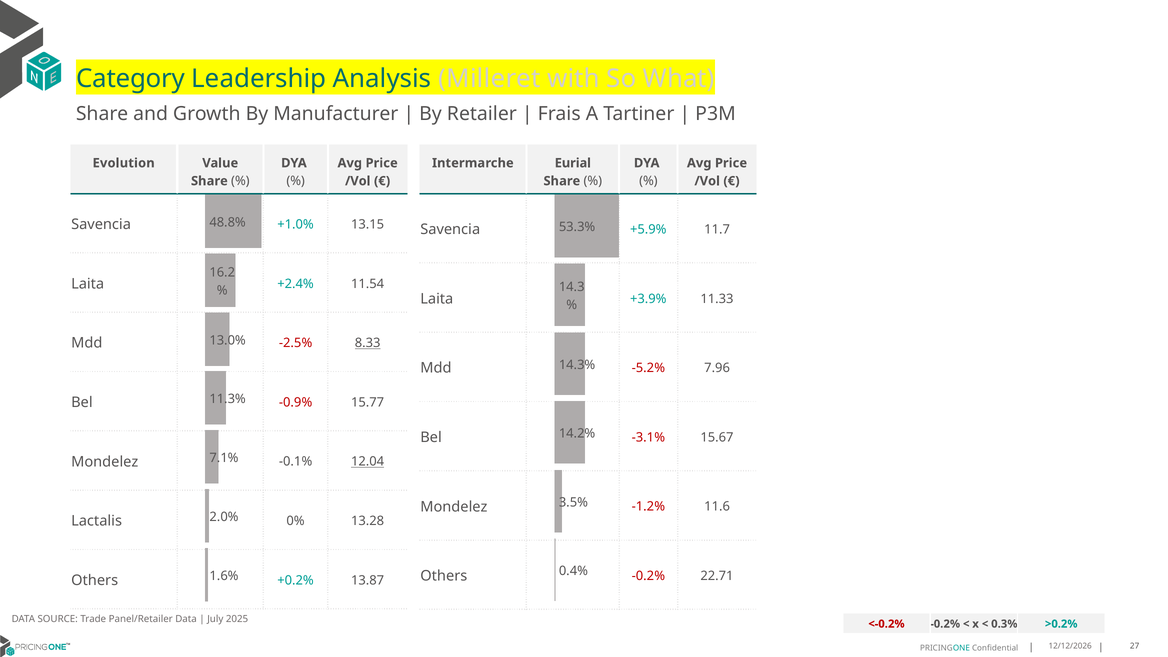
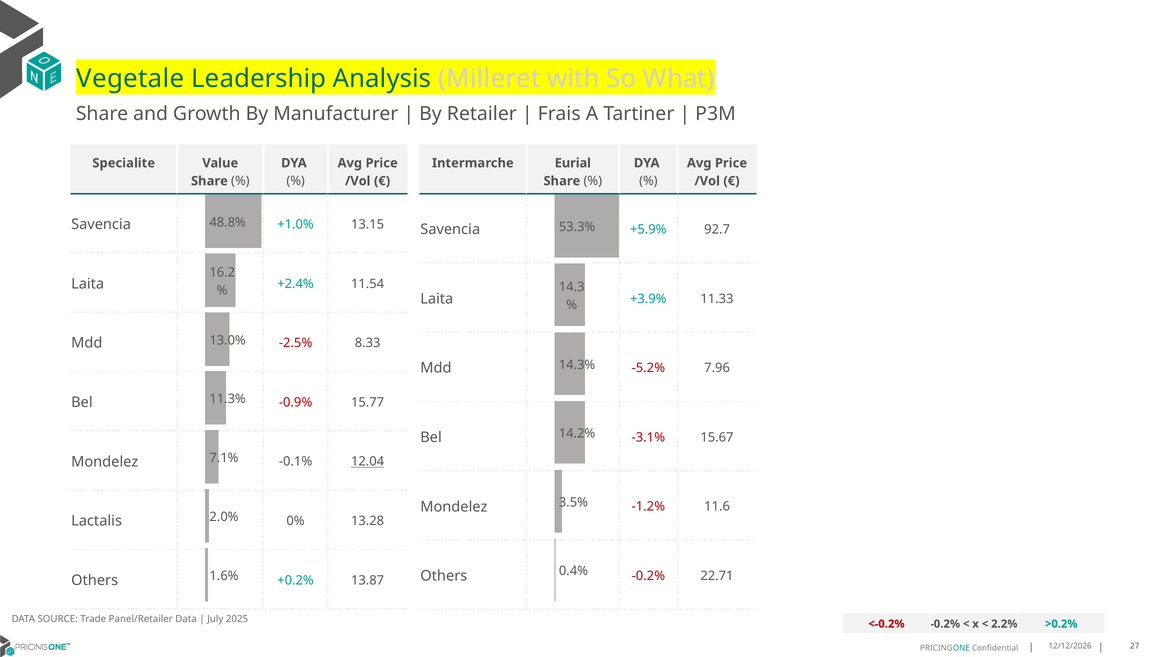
Category: Category -> Vegetale
Evolution: Evolution -> Specialite
11.7: 11.7 -> 92.7
8.33 underline: present -> none
0.3%: 0.3% -> 2.2%
